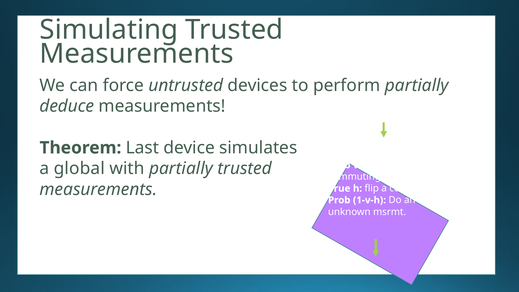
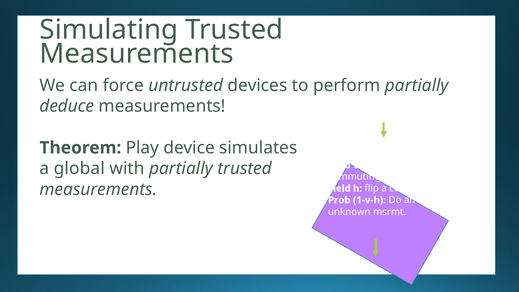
Last: Last -> Play
True: True -> Field
